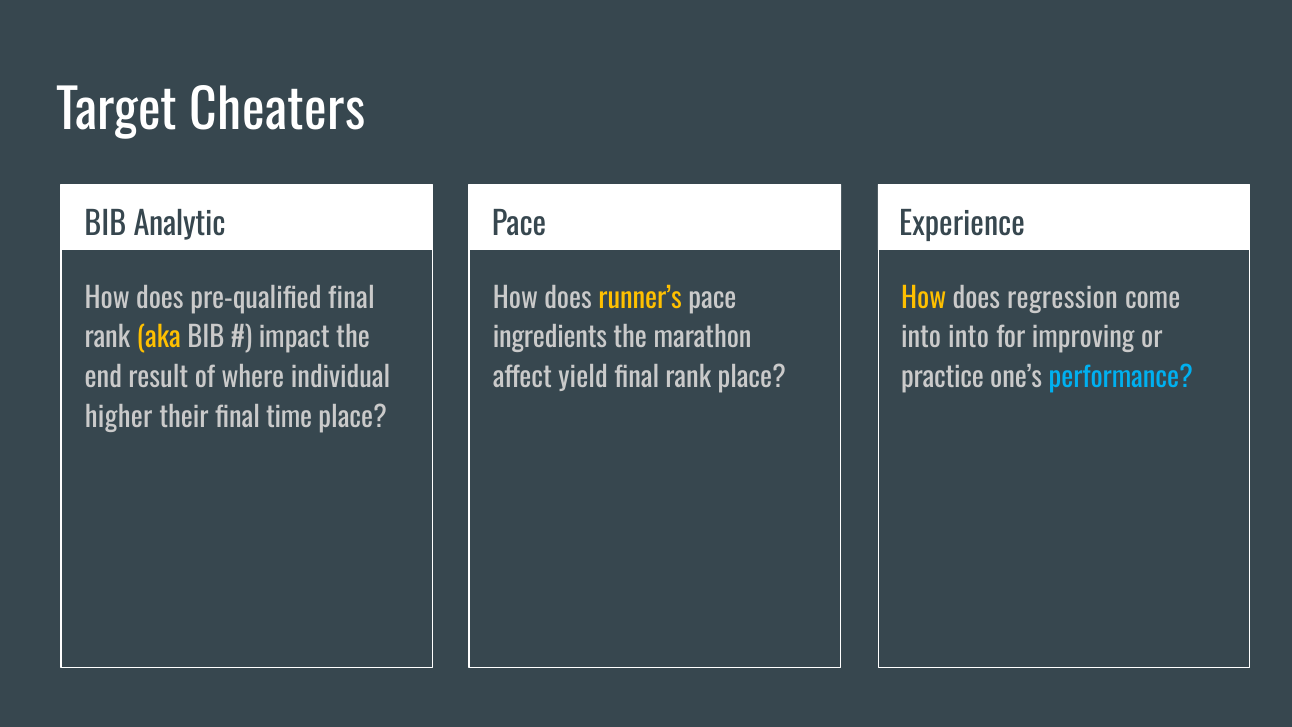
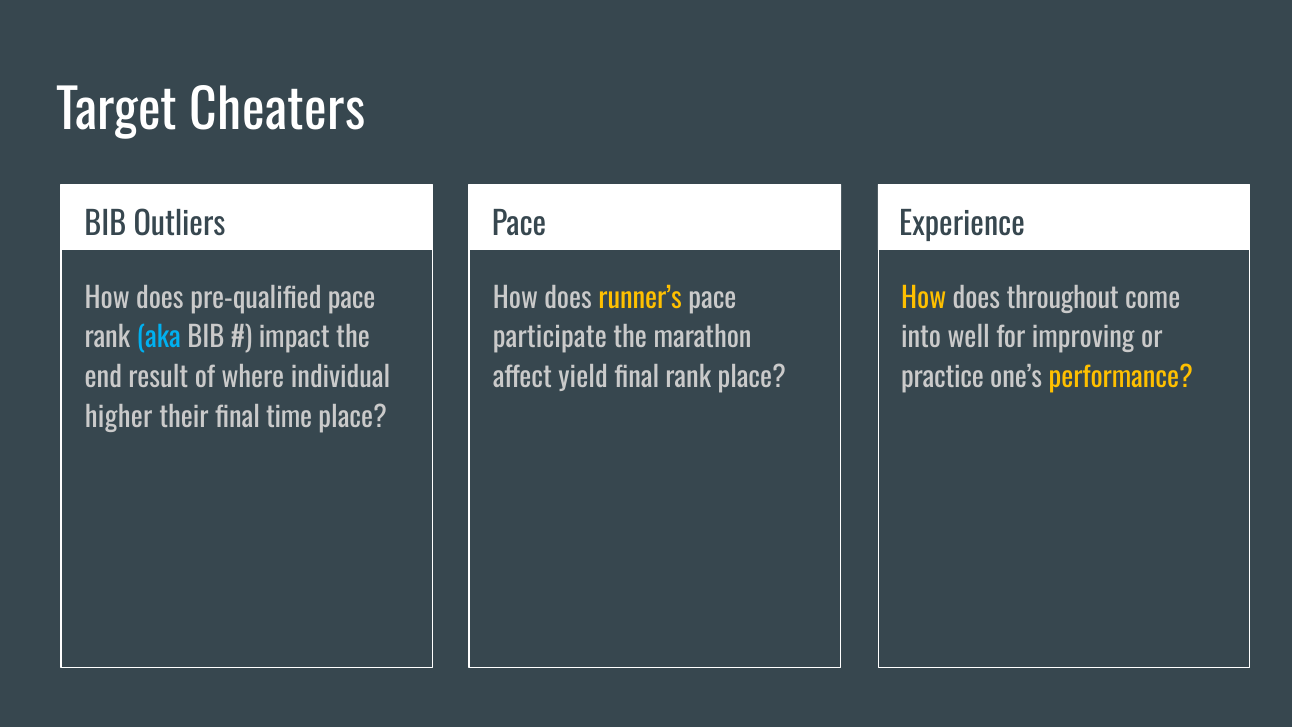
Analytic: Analytic -> Outliers
pre-qualified final: final -> pace
regression: regression -> throughout
aka colour: yellow -> light blue
ingredients: ingredients -> participate
into into: into -> well
performance colour: light blue -> yellow
